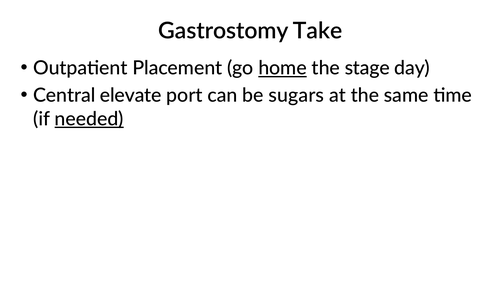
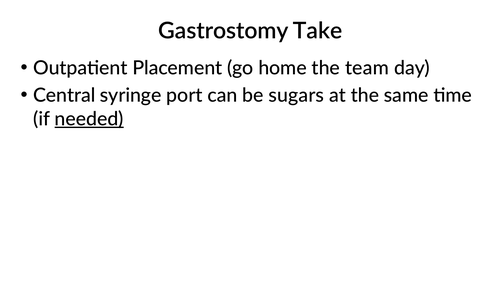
home underline: present -> none
stage: stage -> team
elevate: elevate -> syringe
